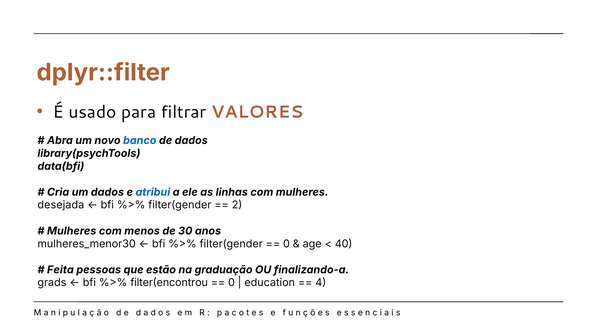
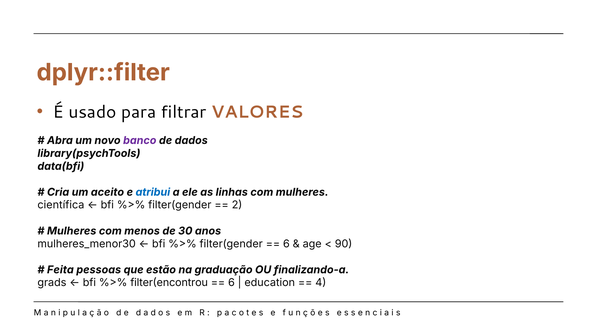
banco colour: blue -> purple
um dados: dados -> aceito
desejada: desejada -> científica
0 at (286, 244): 0 -> 6
40: 40 -> 90
0 at (232, 283): 0 -> 6
